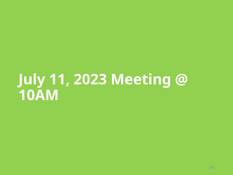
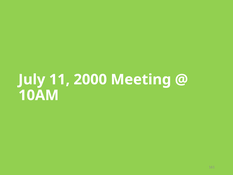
2023: 2023 -> 2000
